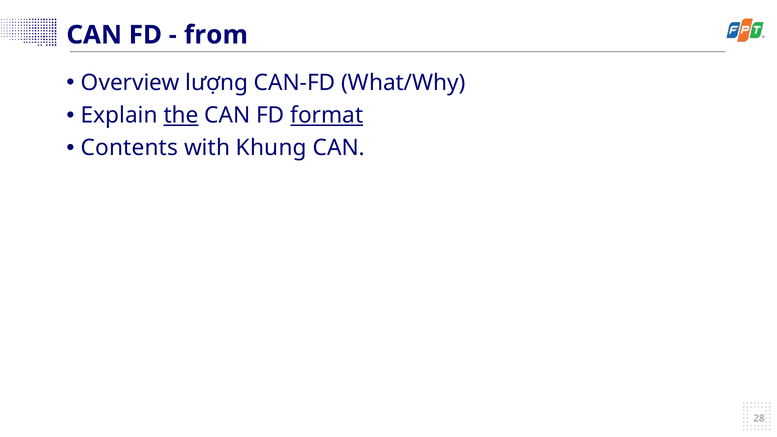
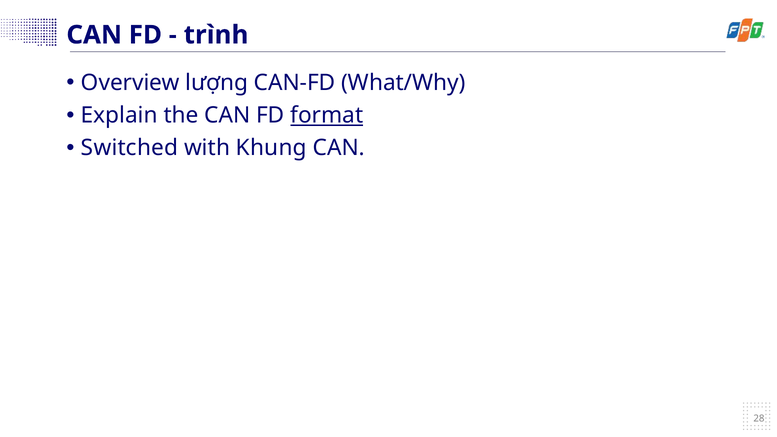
from: from -> trình
the underline: present -> none
Contents: Contents -> Switched
